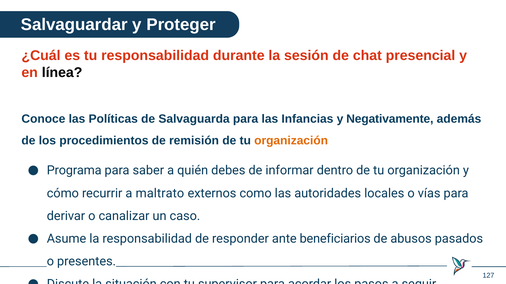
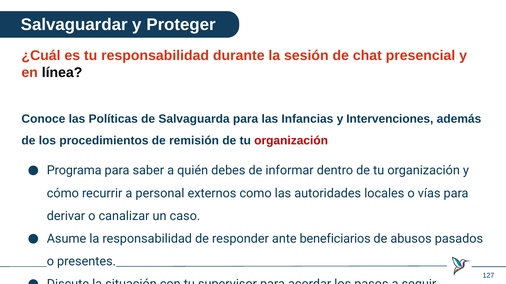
Negativamente: Negativamente -> Intervenciones
organización at (291, 141) colour: orange -> red
maltrato: maltrato -> personal
